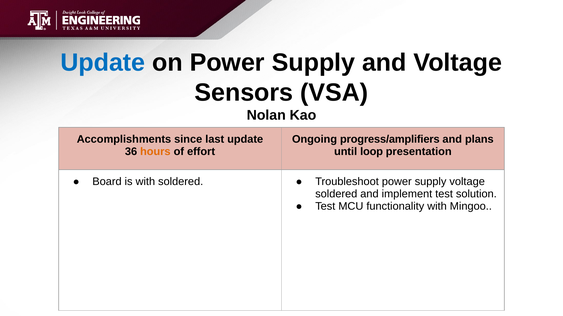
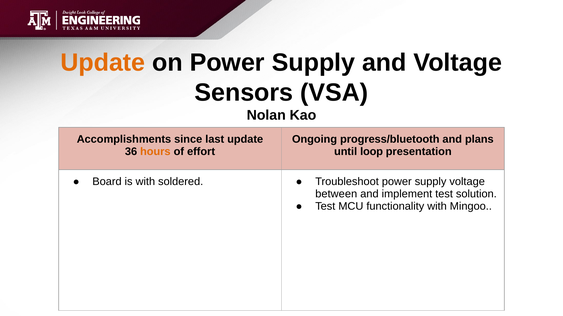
Update at (103, 63) colour: blue -> orange
progress/amplifiers: progress/amplifiers -> progress/bluetooth
soldered at (336, 194): soldered -> between
